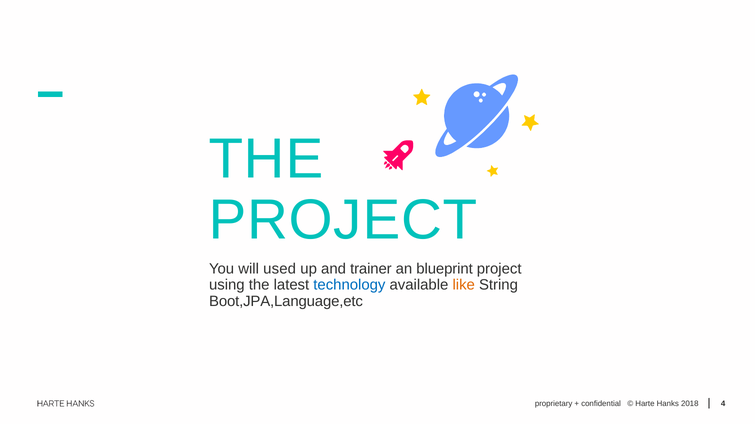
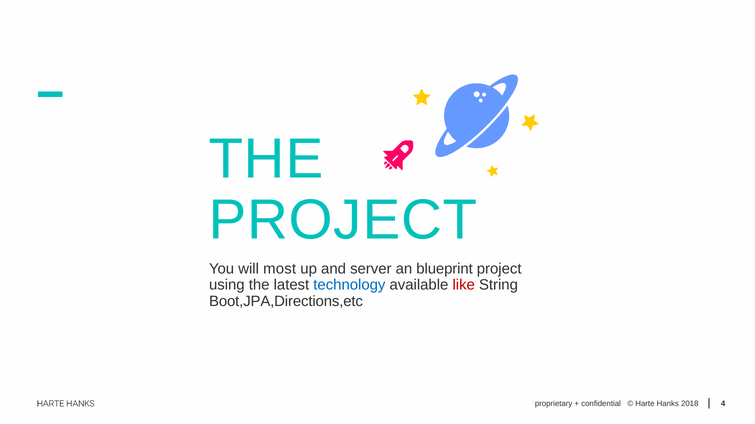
used: used -> most
trainer: trainer -> server
like colour: orange -> red
Boot,JPA,Language,etc: Boot,JPA,Language,etc -> Boot,JPA,Directions,etc
